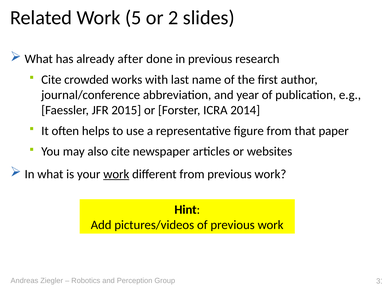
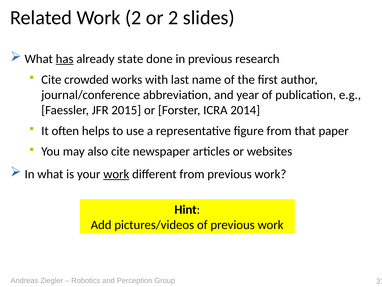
Work 5: 5 -> 2
has underline: none -> present
after: after -> state
